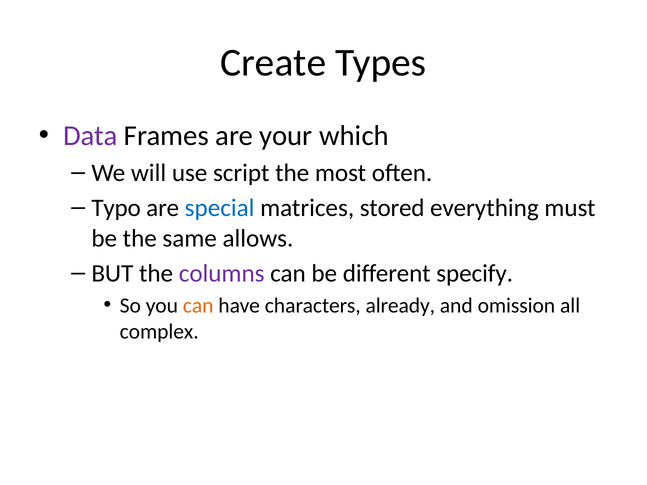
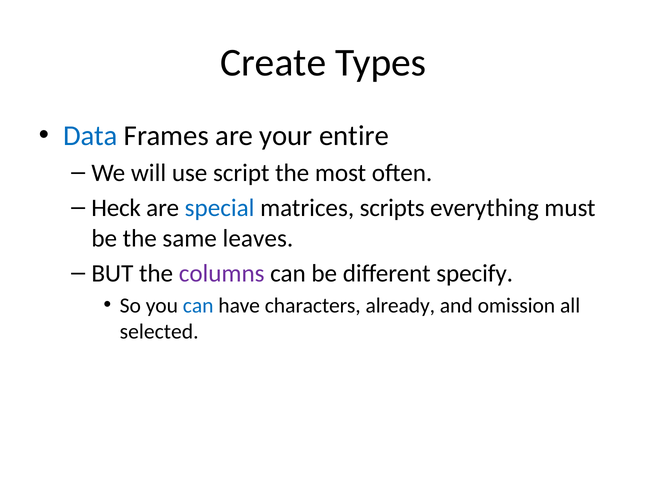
Data colour: purple -> blue
which: which -> entire
Typo: Typo -> Heck
stored: stored -> scripts
allows: allows -> leaves
can at (198, 306) colour: orange -> blue
complex: complex -> selected
